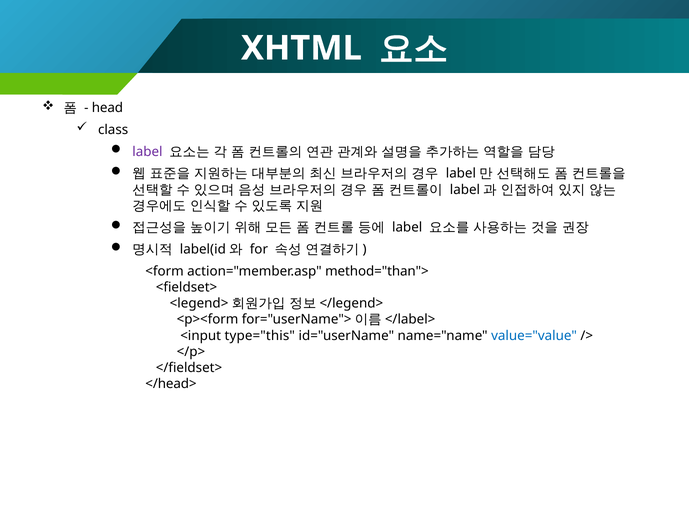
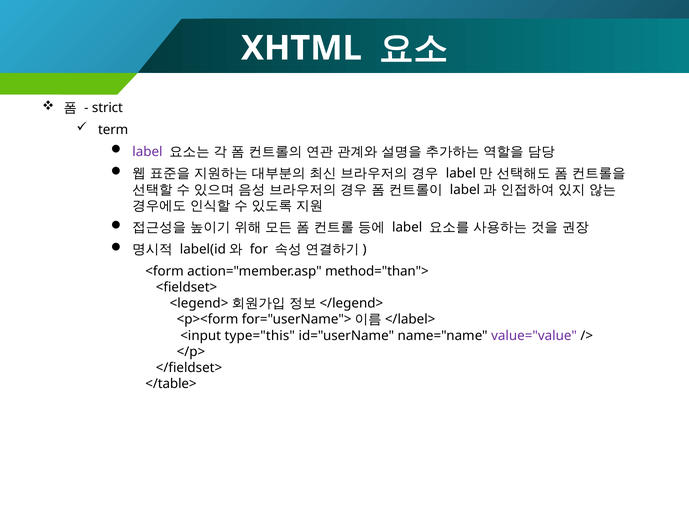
head: head -> strict
class: class -> term
value="value colour: blue -> purple
</head>: </head> -> </table>
